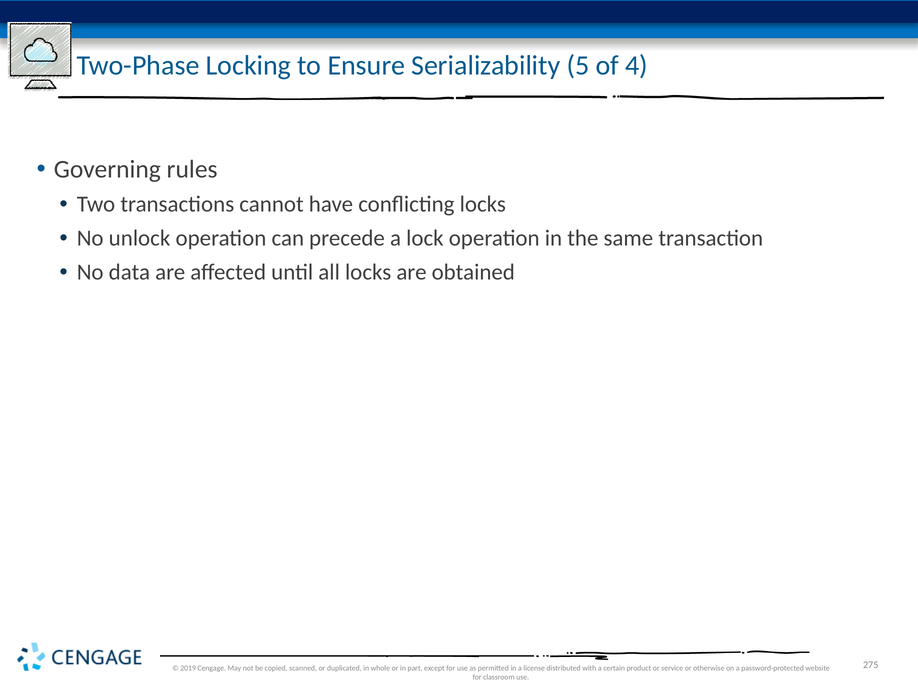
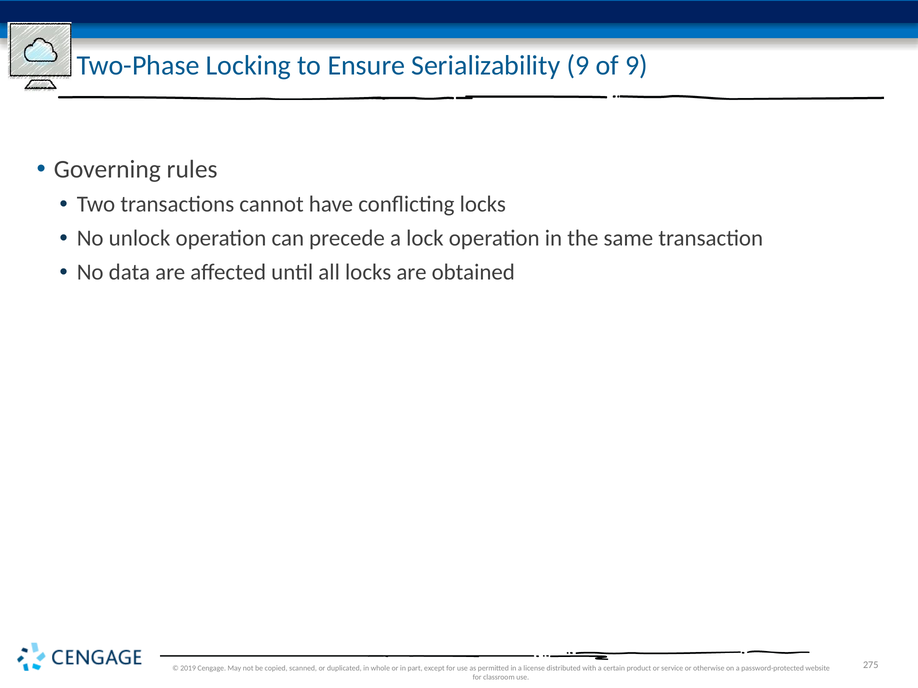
Serializability 5: 5 -> 9
of 4: 4 -> 9
